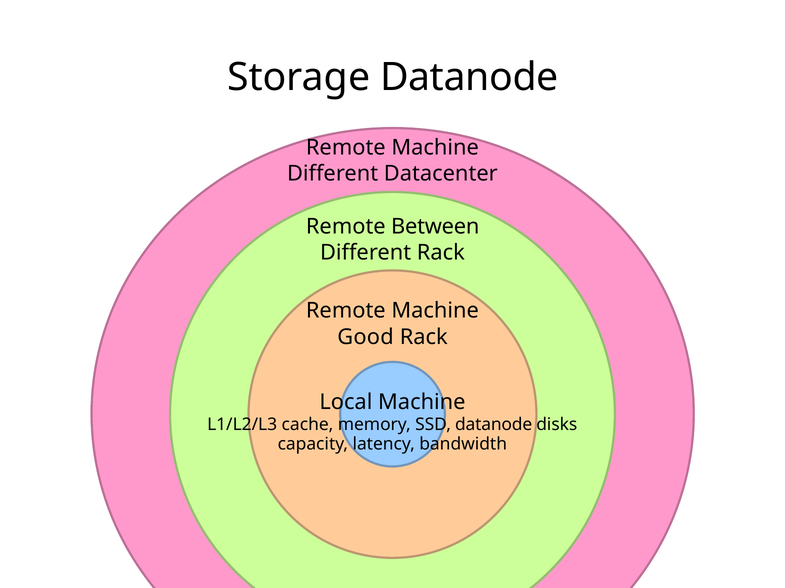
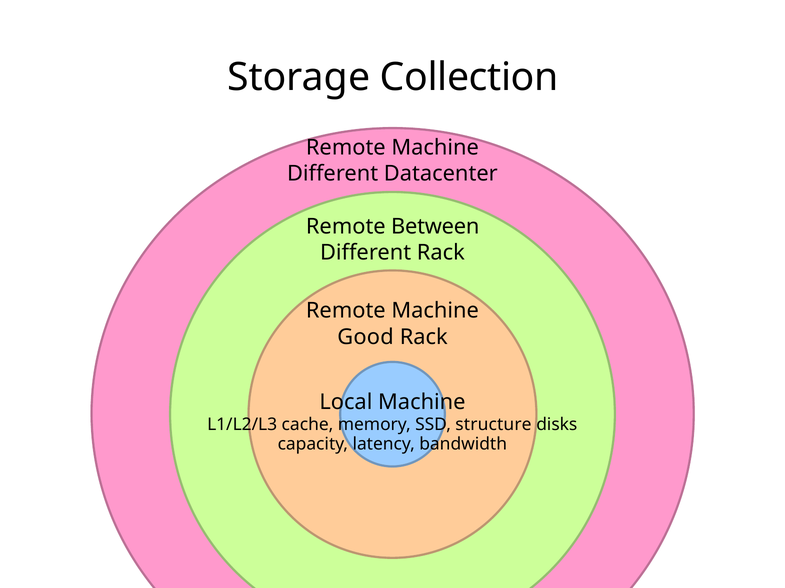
Storage Datanode: Datanode -> Collection
SSD datanode: datanode -> structure
